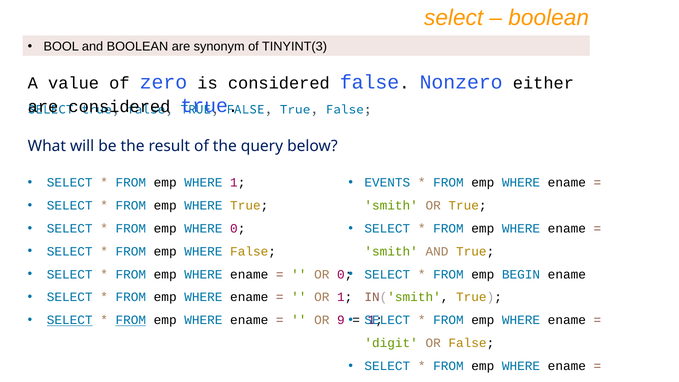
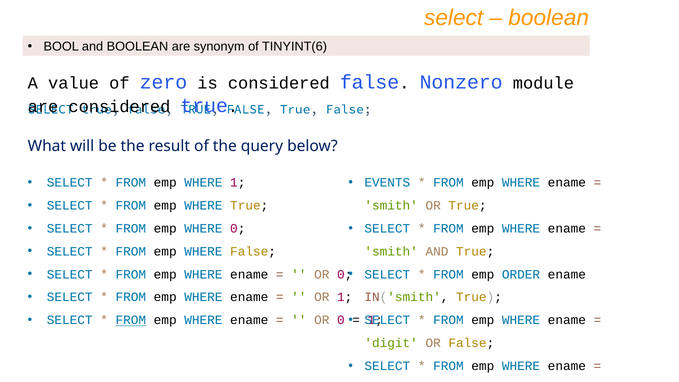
TINYINT(3: TINYINT(3 -> TINYINT(6
either: either -> module
BEGIN: BEGIN -> ORDER
SELECT at (70, 320) underline: present -> none
9 at (341, 320): 9 -> 0
